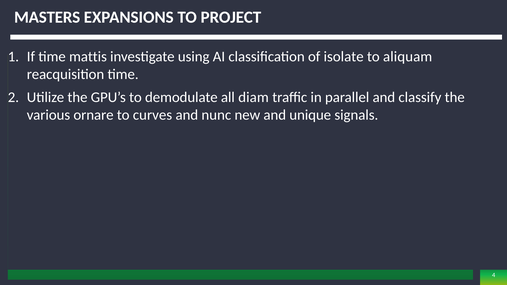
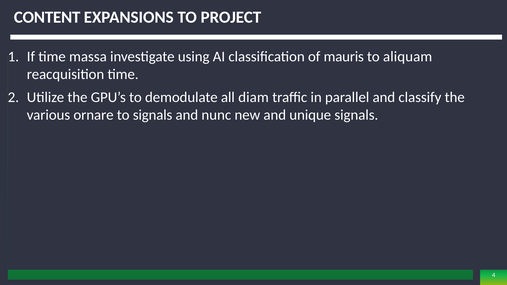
MASTERS: MASTERS -> CONTENT
mattis: mattis -> massa
isolate: isolate -> mauris
to curves: curves -> signals
